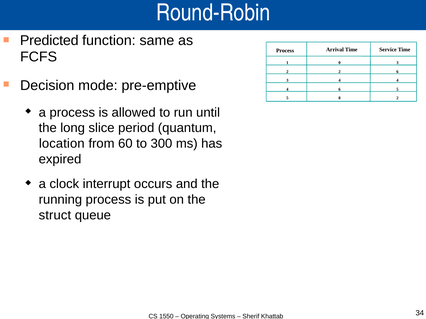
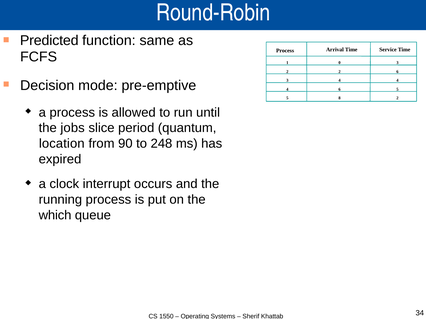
long: long -> jobs
60: 60 -> 90
300: 300 -> 248
struct: struct -> which
